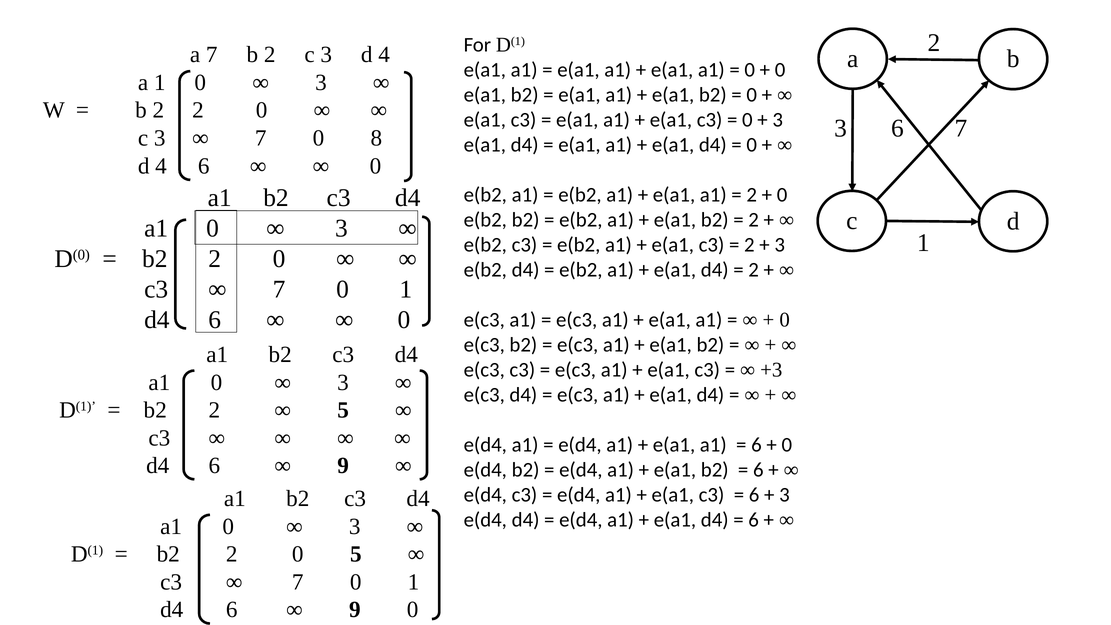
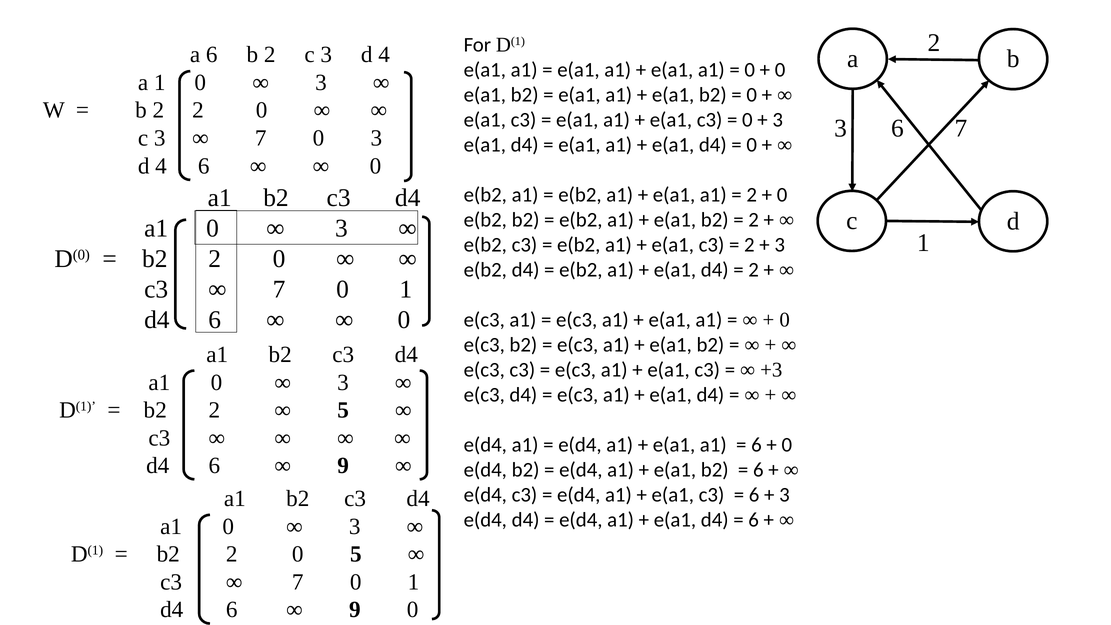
a 7: 7 -> 6
0 8: 8 -> 3
